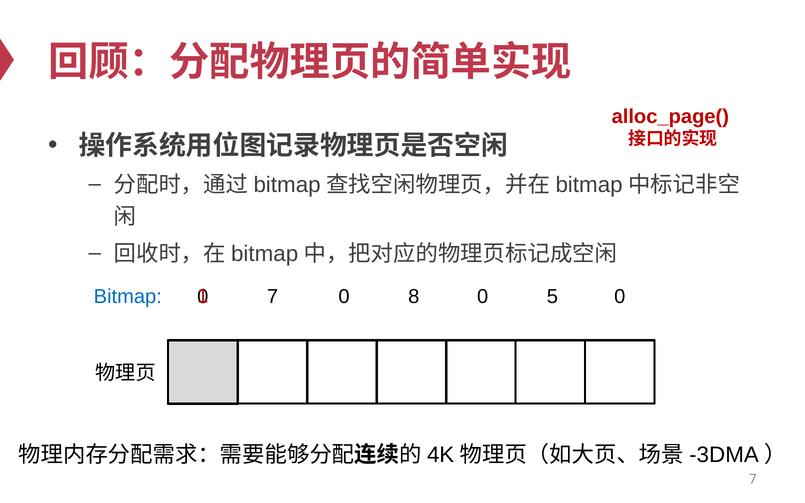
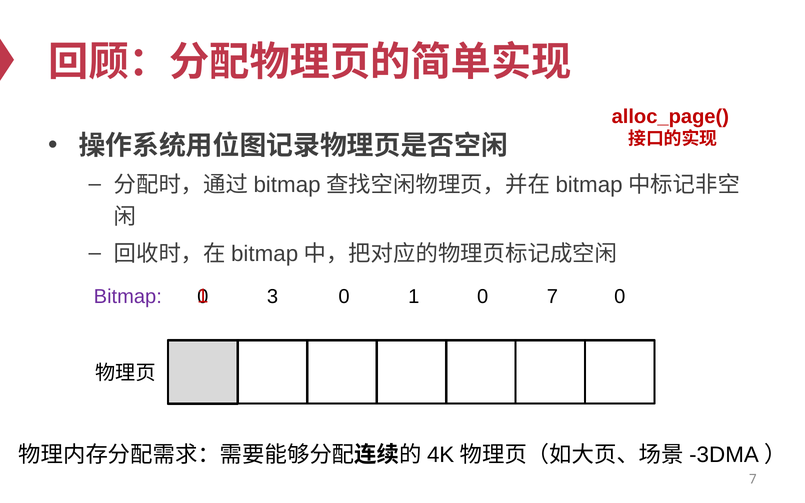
Bitmap colour: blue -> purple
7 at (273, 297): 7 -> 3
8 at (414, 297): 8 -> 1
0 5: 5 -> 7
